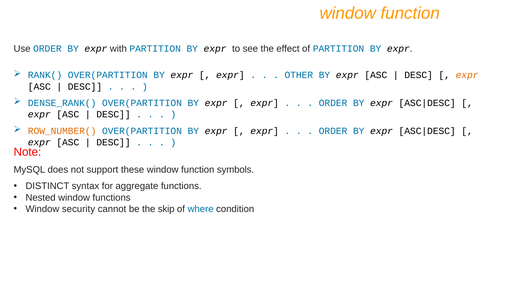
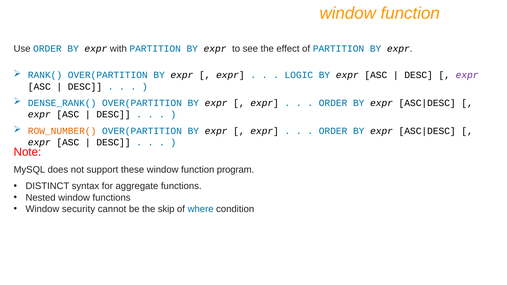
OTHER: OTHER -> LOGIC
expr at (467, 75) colour: orange -> purple
symbols: symbols -> program
